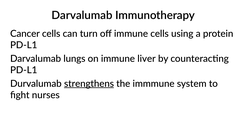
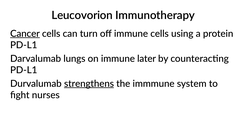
Darvalumab at (82, 15): Darvalumab -> Leucovorion
Cancer underline: none -> present
liver: liver -> later
